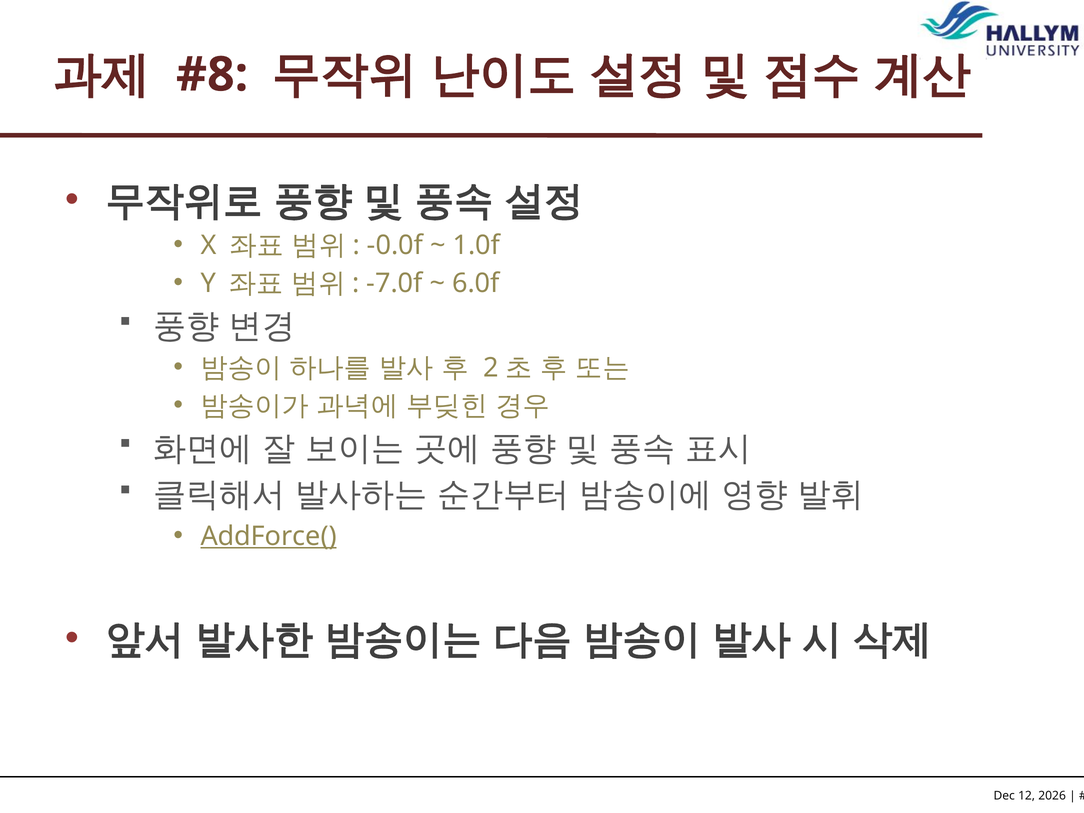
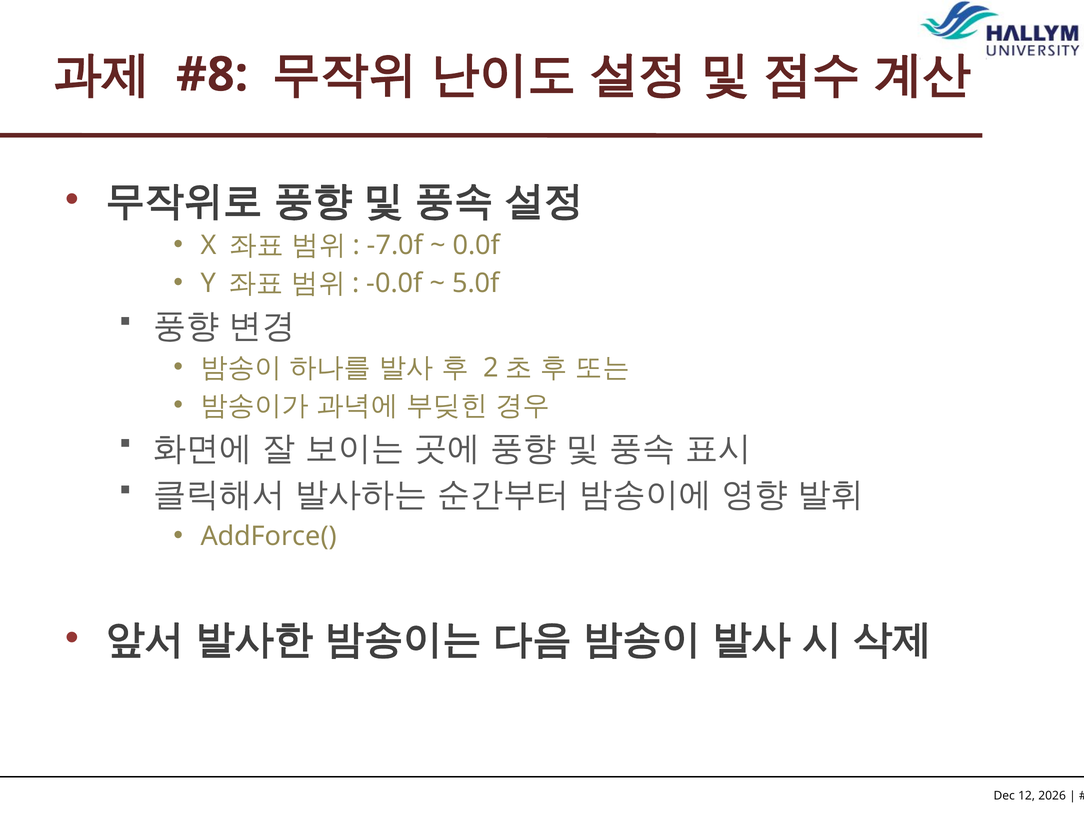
-0.0f: -0.0f -> -7.0f
1.0f: 1.0f -> 0.0f
-7.0f: -7.0f -> -0.0f
6.0f: 6.0f -> 5.0f
AddForce( underline: present -> none
